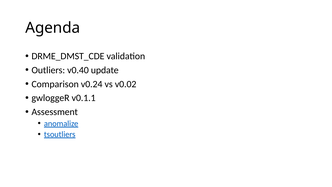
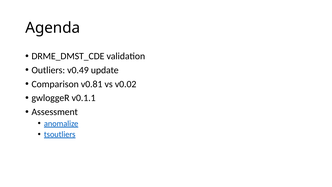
v0.40: v0.40 -> v0.49
v0.24: v0.24 -> v0.81
